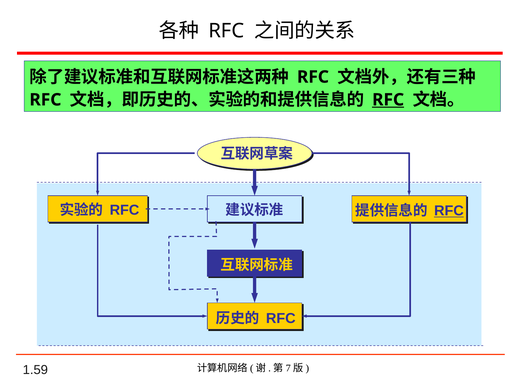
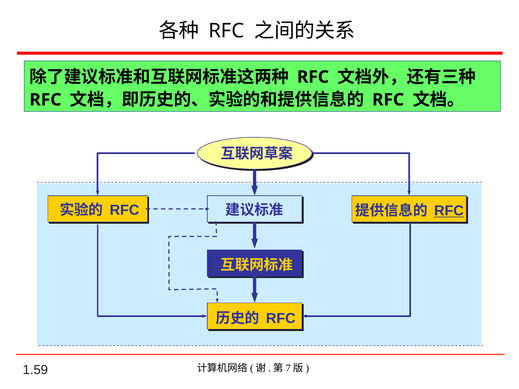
RFC at (388, 100) underline: present -> none
